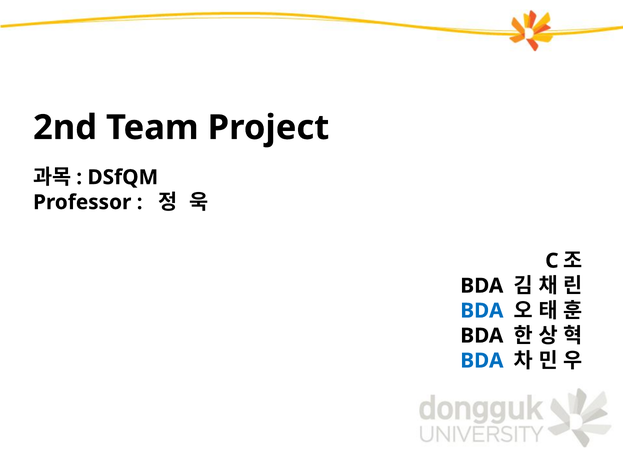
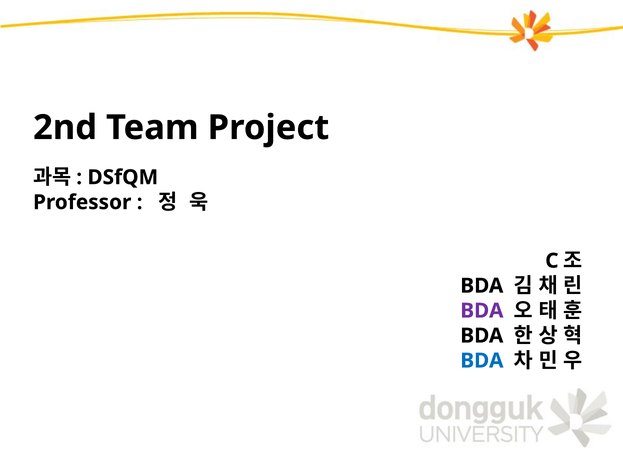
BDA at (482, 310) colour: blue -> purple
